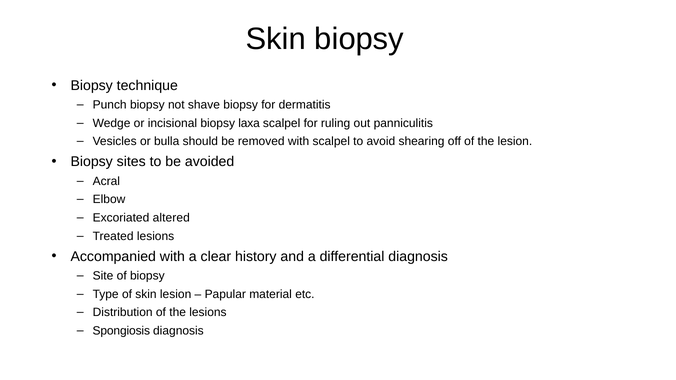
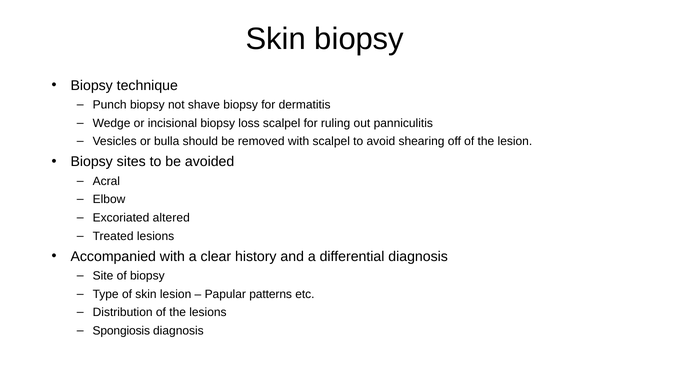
laxa: laxa -> loss
material: material -> patterns
